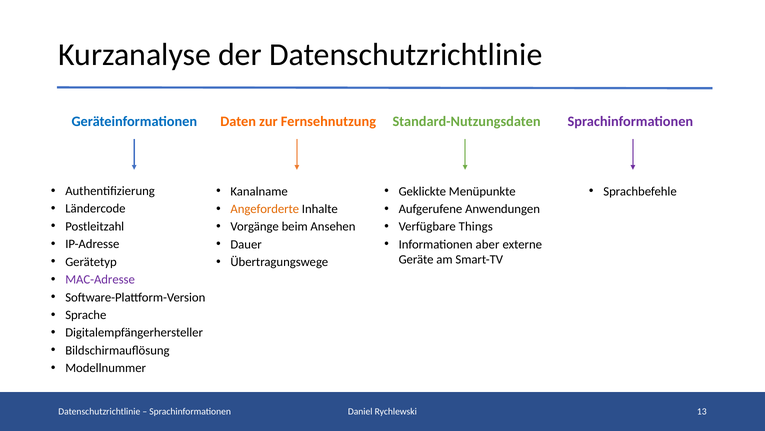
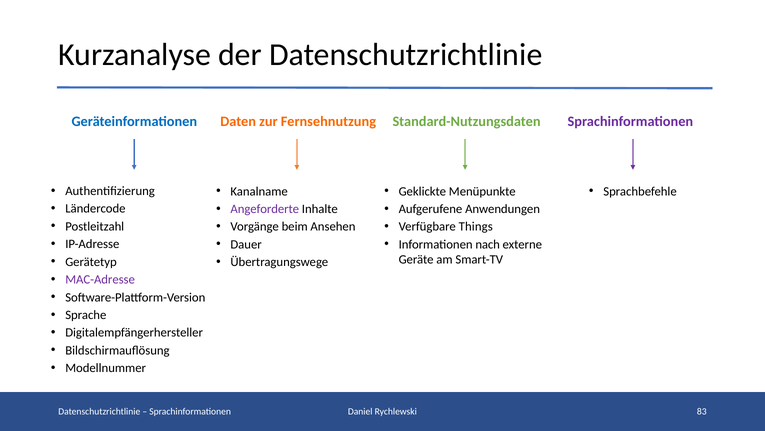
Angeforderte colour: orange -> purple
aber: aber -> nach
13: 13 -> 83
